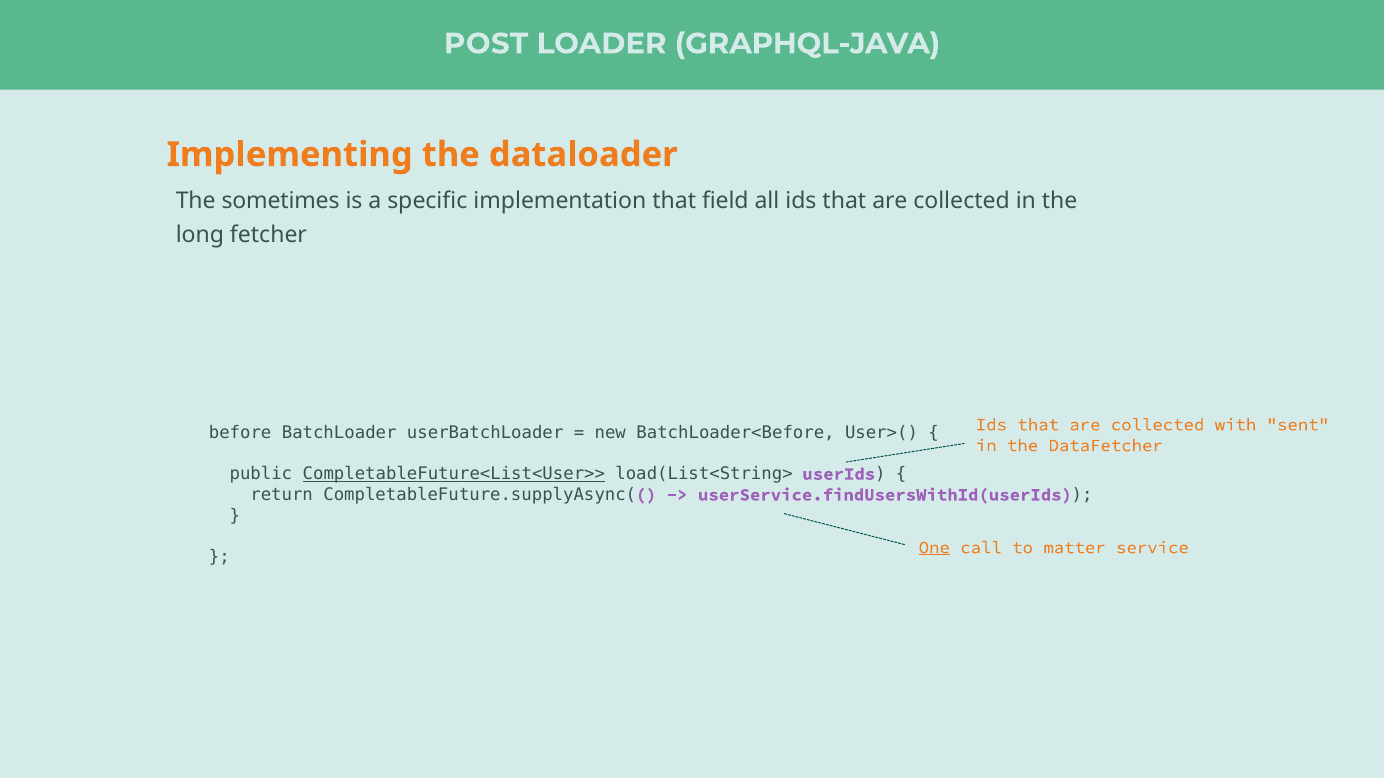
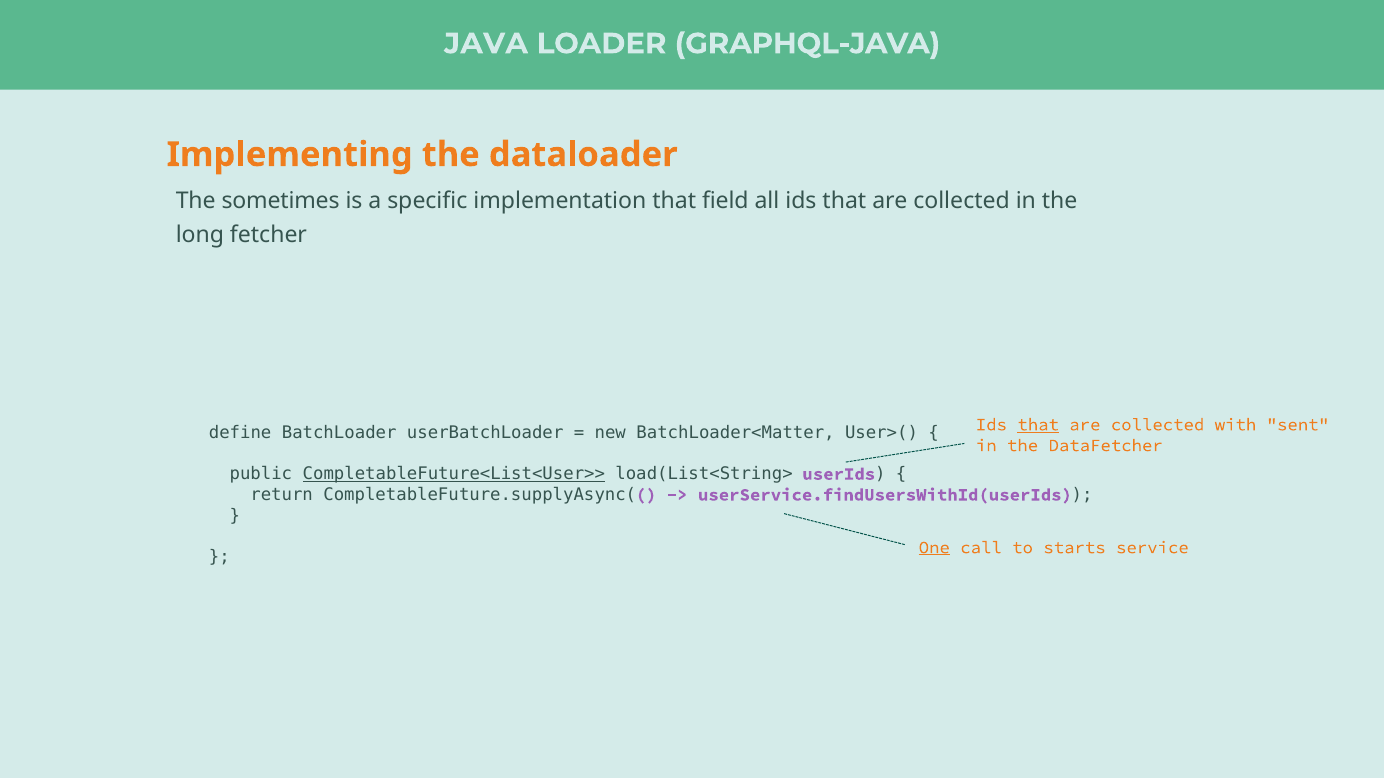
POST: POST -> JAVA
that at (1038, 425) underline: none -> present
before: before -> define
BatchLoader<Before: BatchLoader<Before -> BatchLoader<Matter
matter: matter -> starts
